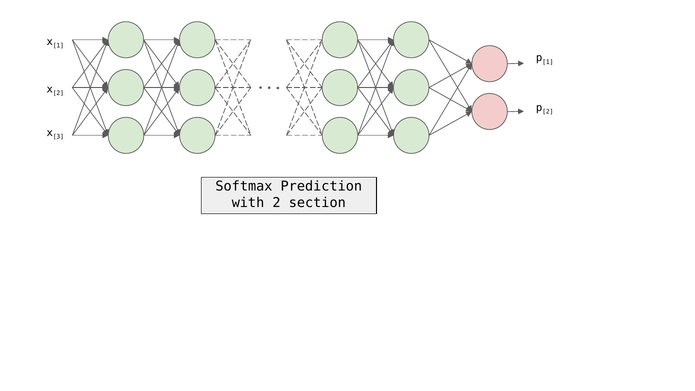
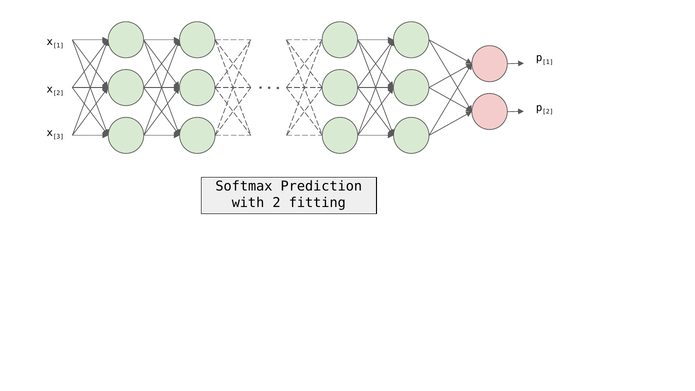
section: section -> fitting
